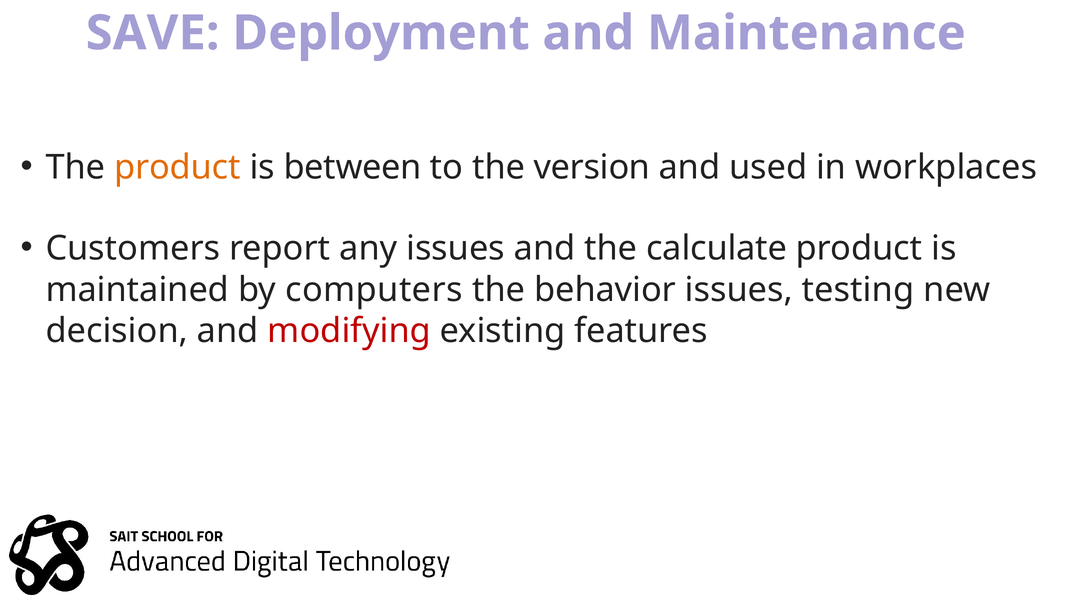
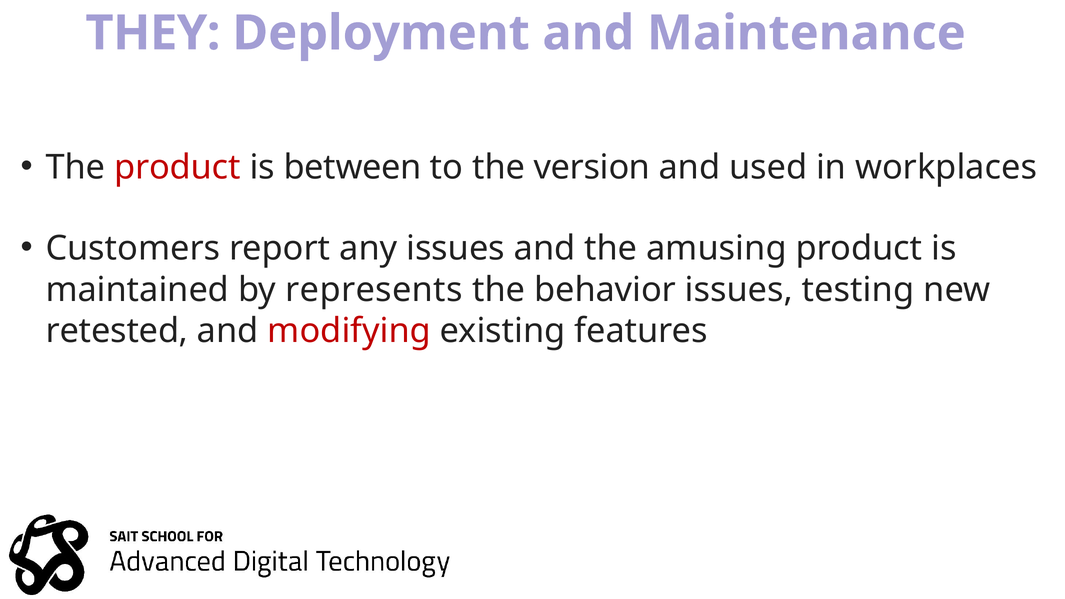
SAVE: SAVE -> THEY
product at (177, 167) colour: orange -> red
calculate: calculate -> amusing
computers: computers -> represents
decision: decision -> retested
